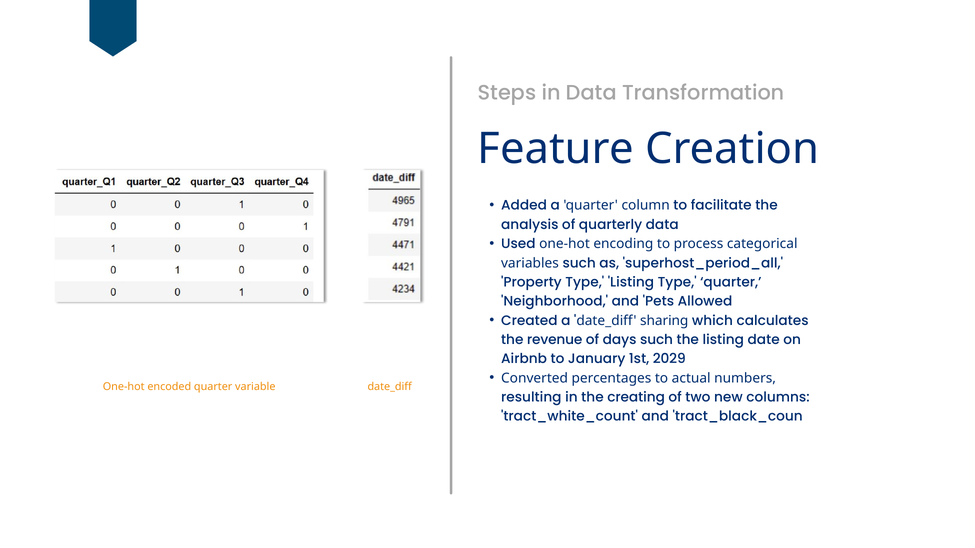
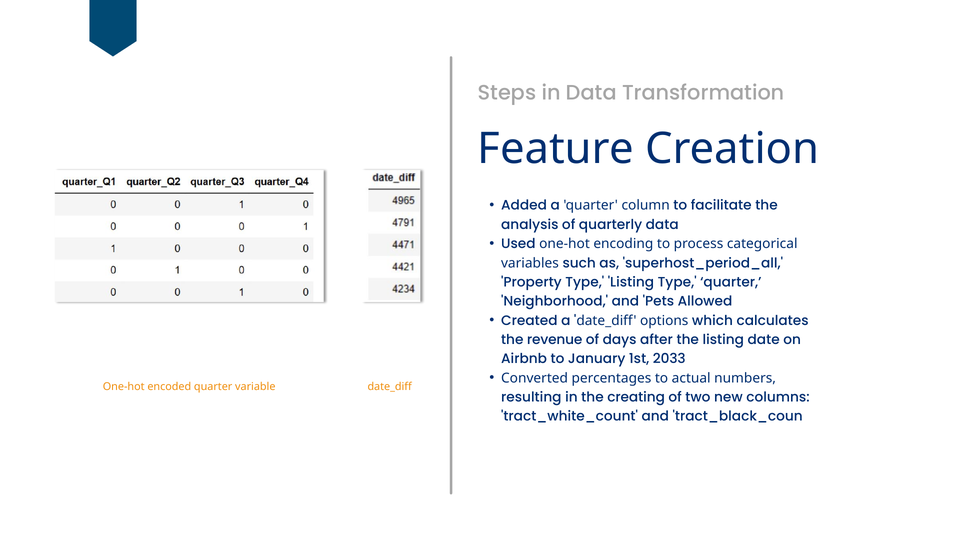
sharing: sharing -> options
days such: such -> after
2029: 2029 -> 2033
